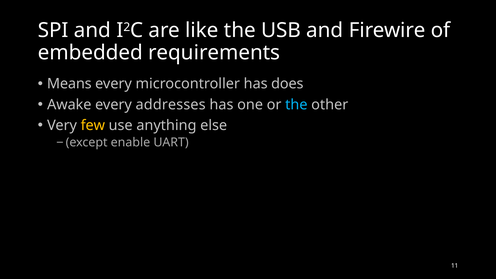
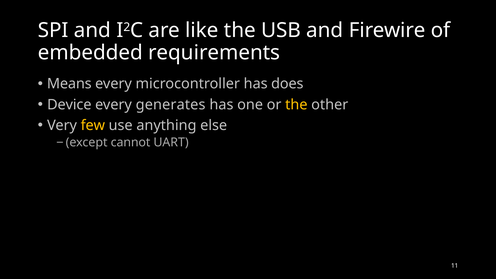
Awake: Awake -> Device
addresses: addresses -> generates
the at (296, 105) colour: light blue -> yellow
enable: enable -> cannot
